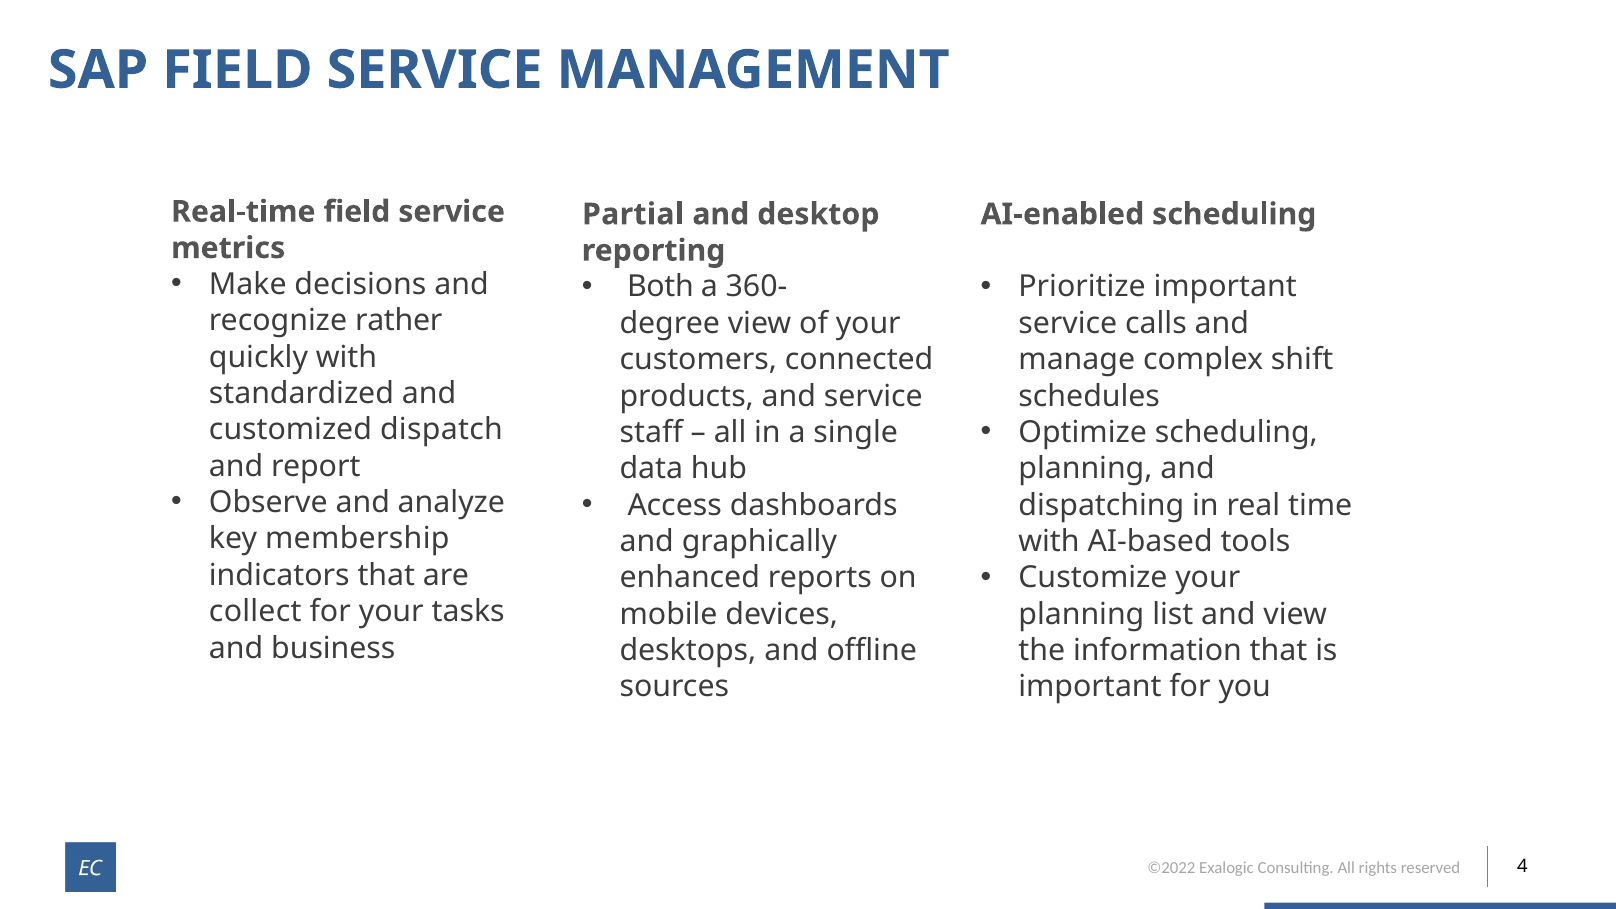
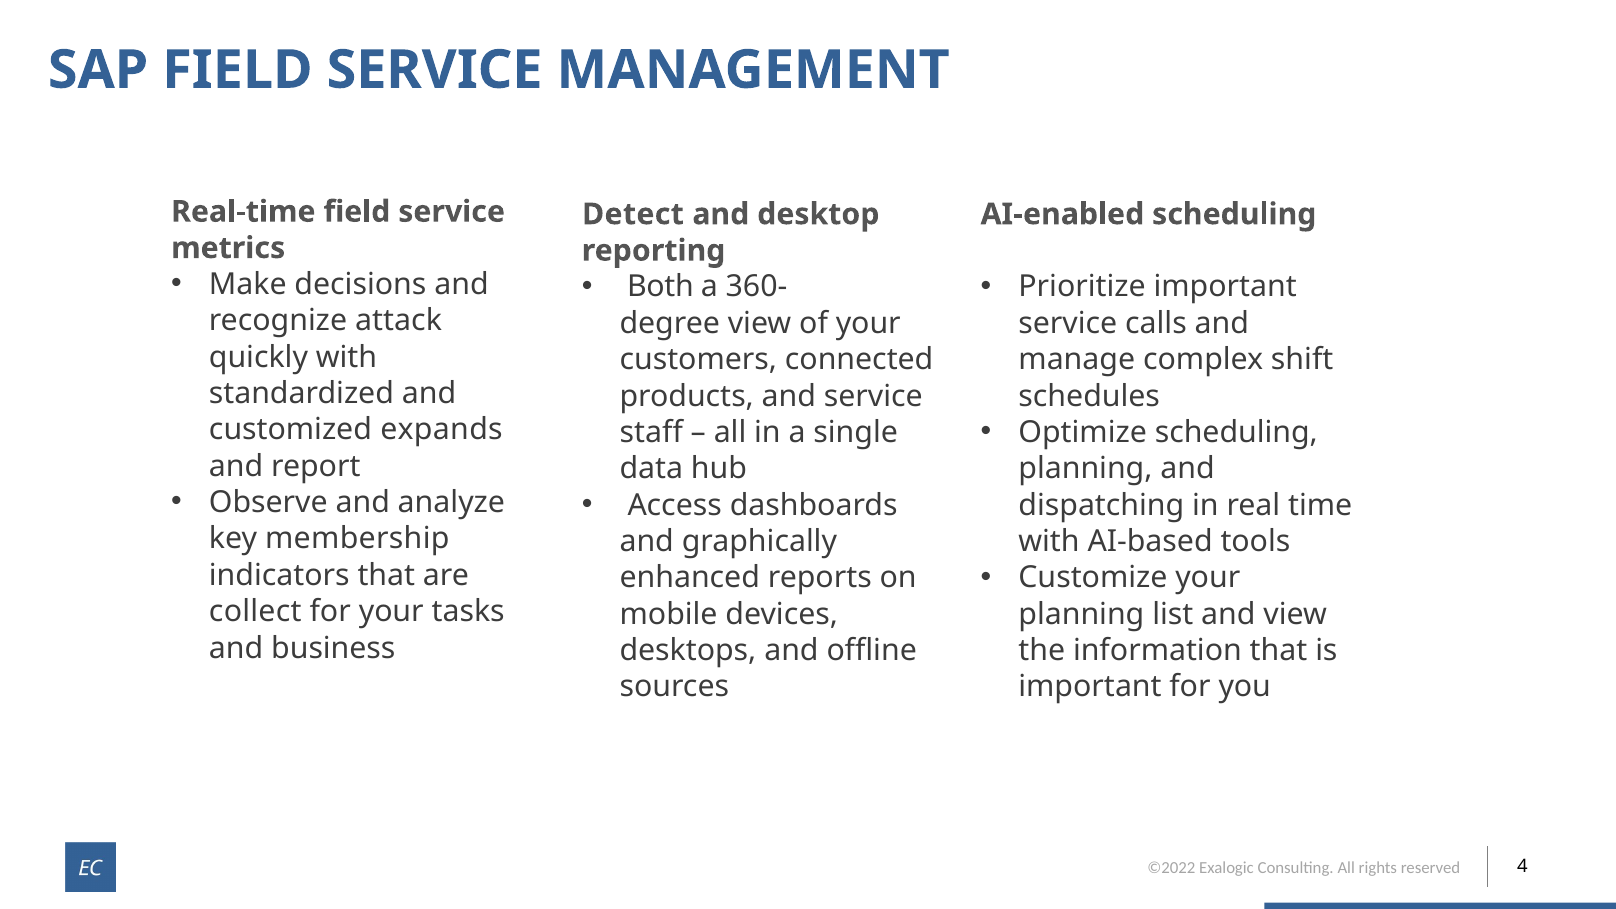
Partial: Partial -> Detect
rather: rather -> attack
dispatch: dispatch -> expands
